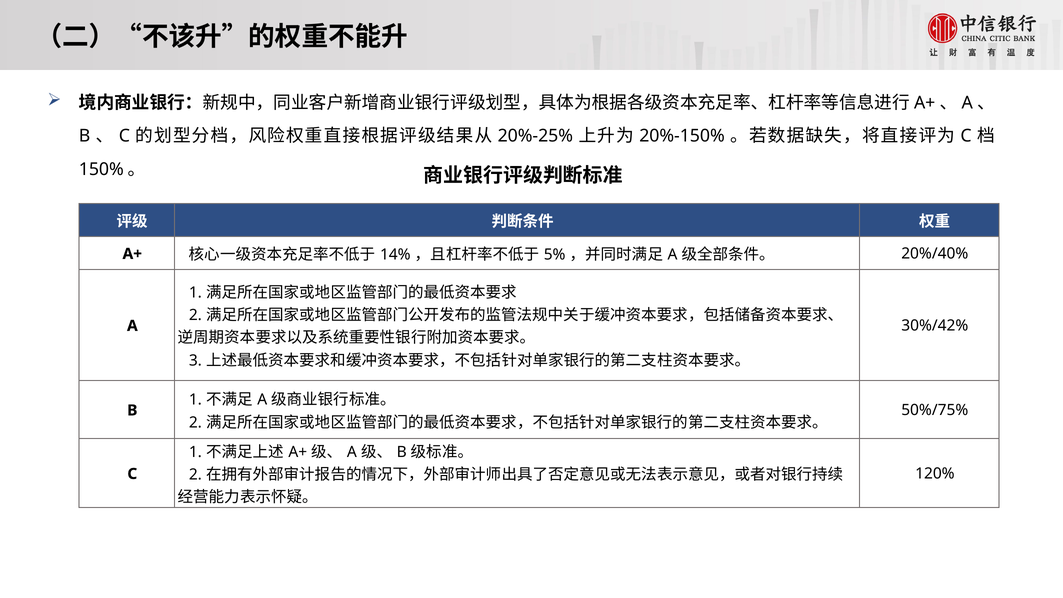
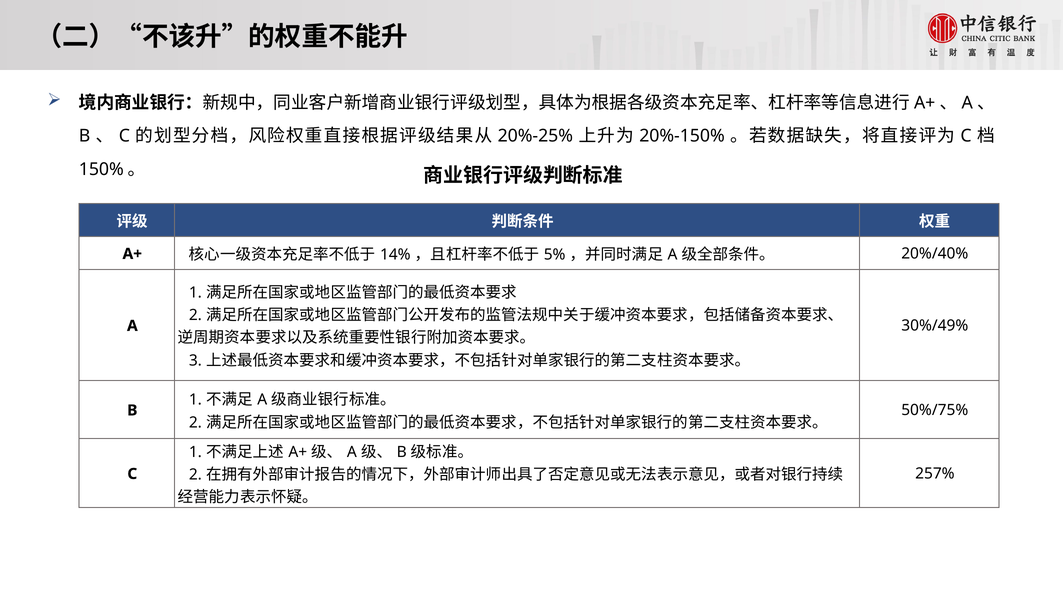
30%/42%: 30%/42% -> 30%/49%
120%: 120% -> 257%
